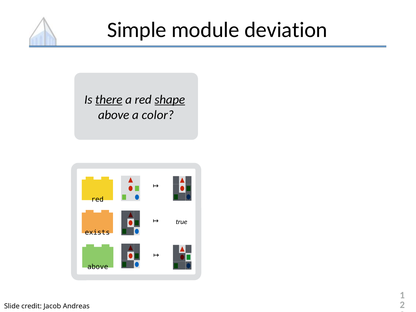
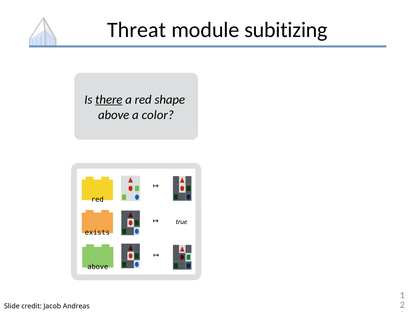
Simple: Simple -> Threat
deviation: deviation -> subitizing
shape underline: present -> none
